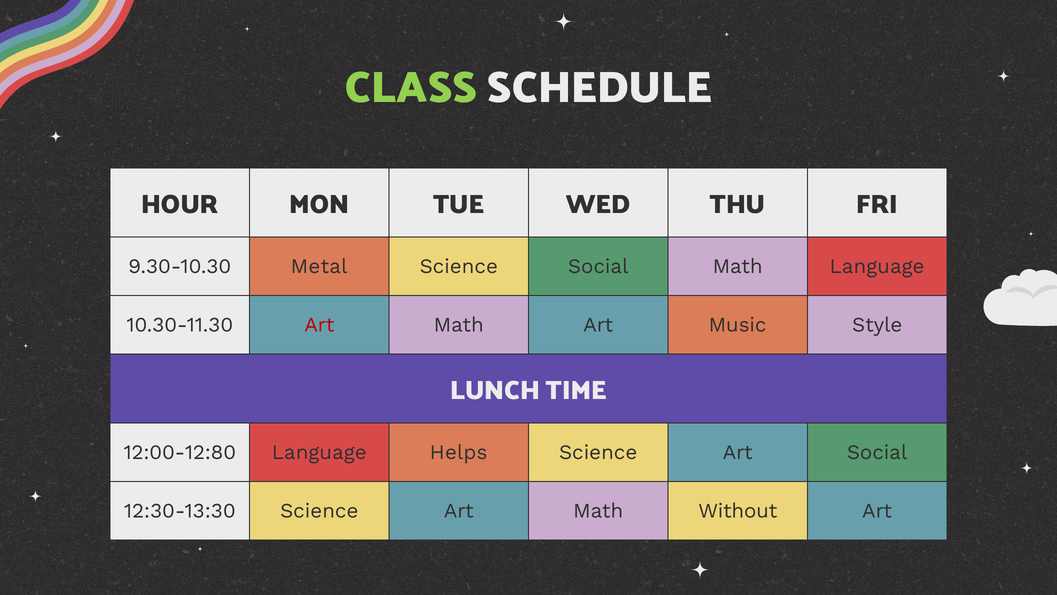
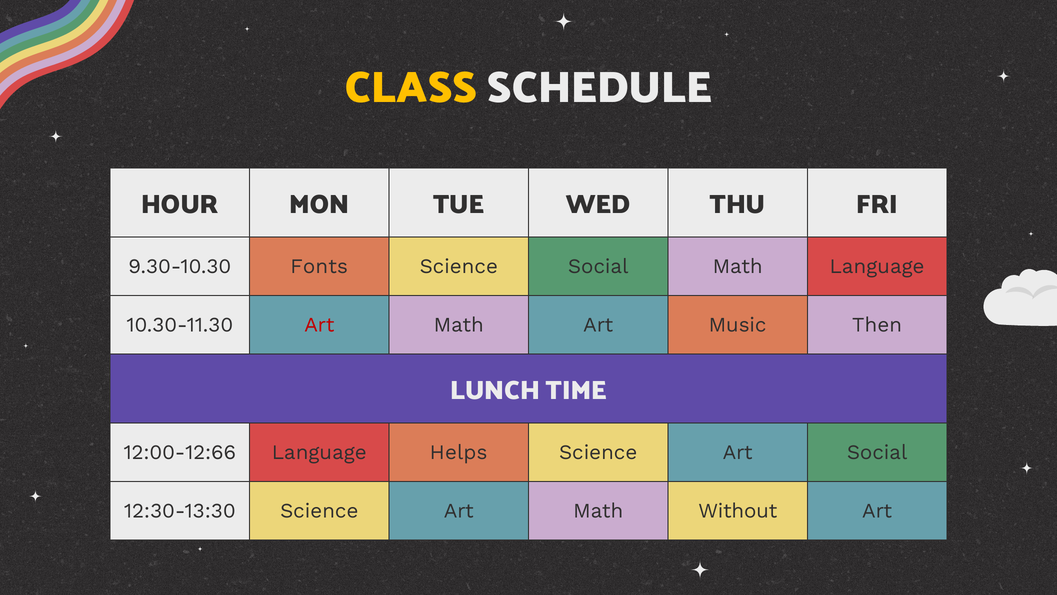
CLASS colour: light green -> yellow
Metal: Metal -> Fonts
Style: Style -> Then
12:00-12:80: 12:00-12:80 -> 12:00-12:66
